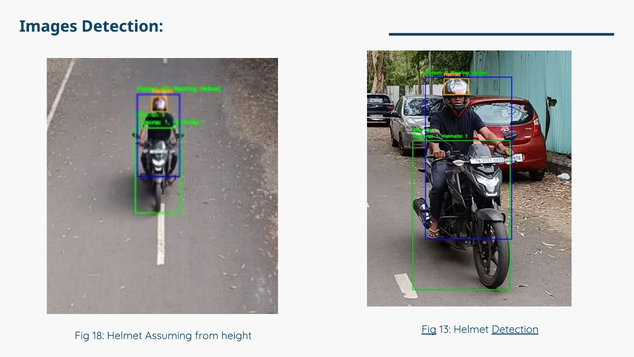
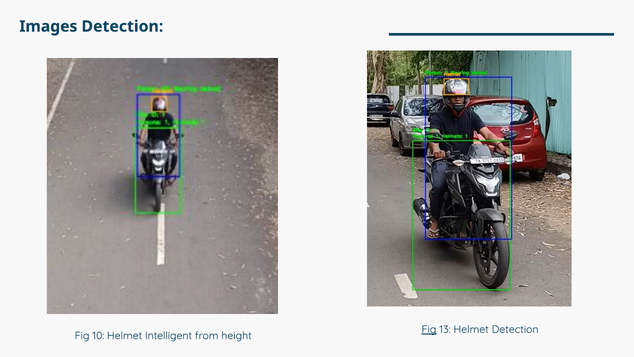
Detection at (515, 329) underline: present -> none
18: 18 -> 10
Assuming: Assuming -> Intelligent
